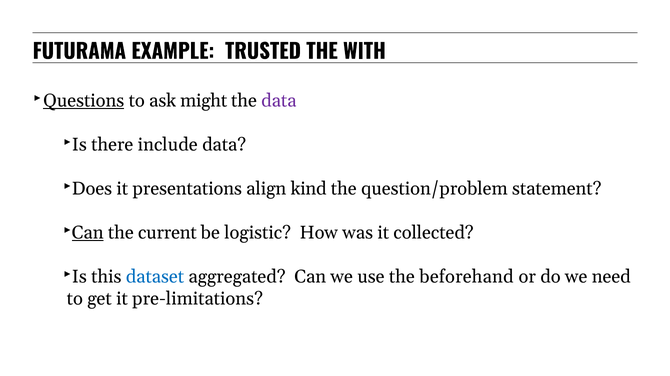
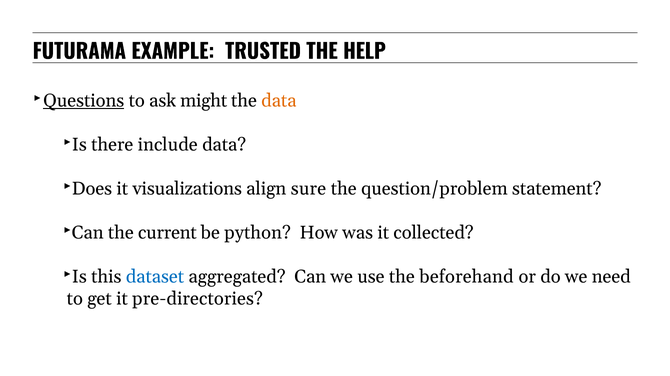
WITH: WITH -> HELP
data at (279, 101) colour: purple -> orange
presentations: presentations -> visualizations
kind: kind -> sure
Can at (88, 233) underline: present -> none
logistic: logistic -> python
pre-limitations: pre-limitations -> pre-directories
